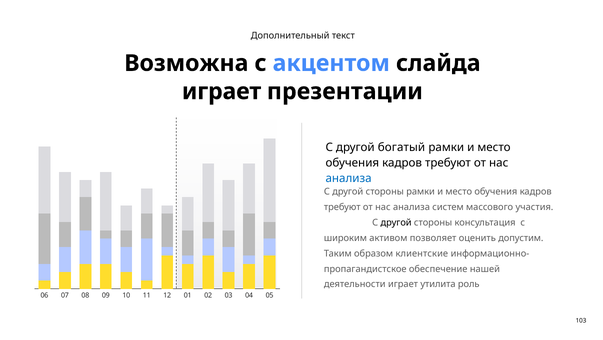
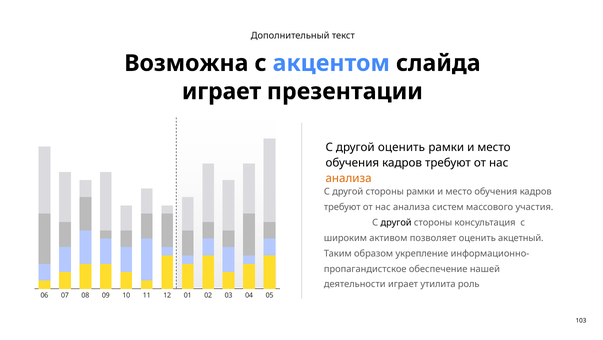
другой богатый: богатый -> оценить
анализа at (349, 178) colour: blue -> orange
допустим: допустим -> акцетный
клиентские: клиентские -> укрепление
